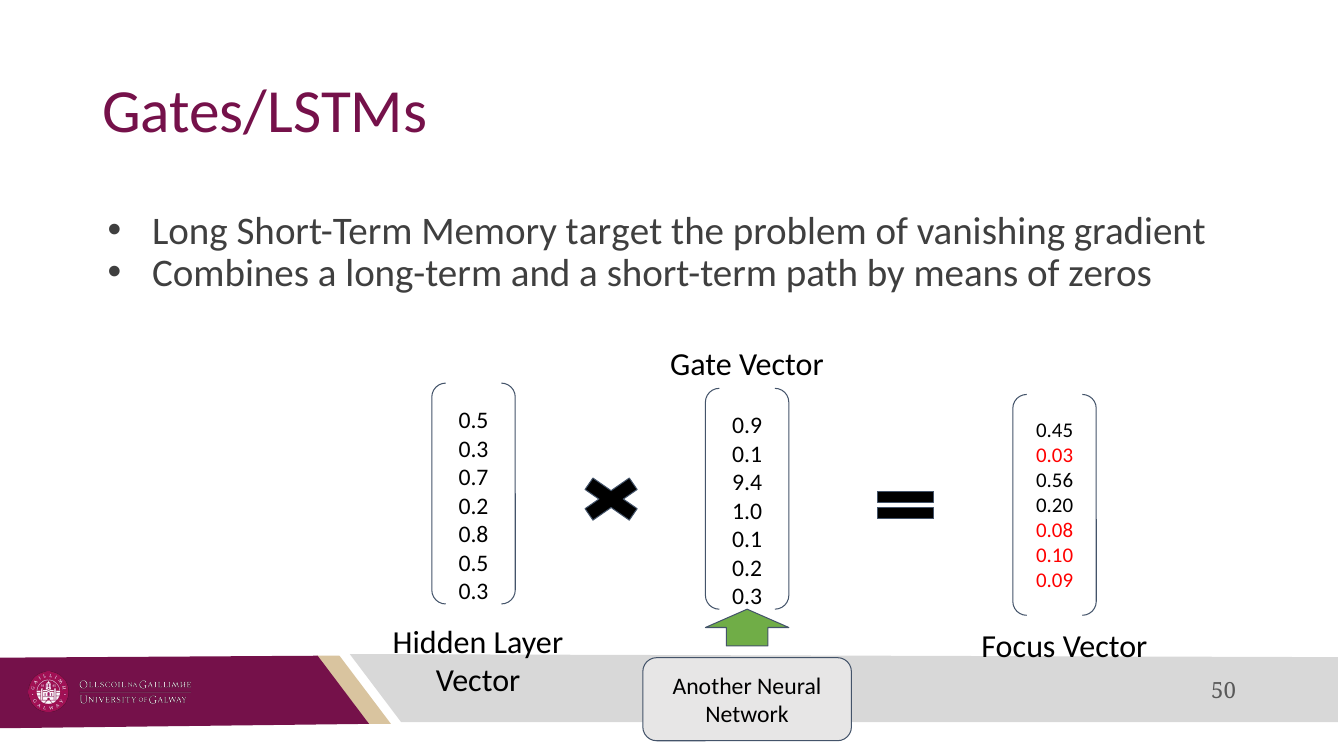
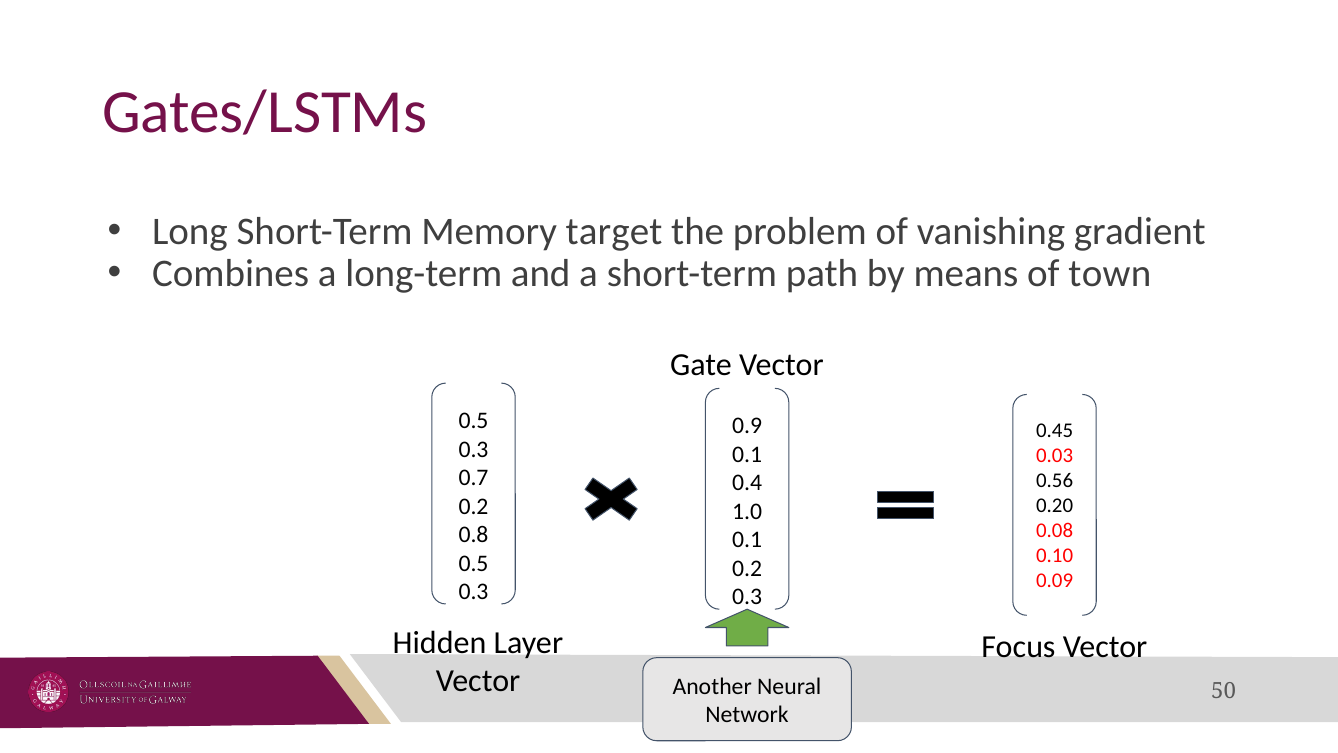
zeros: zeros -> town
9.4: 9.4 -> 0.4
